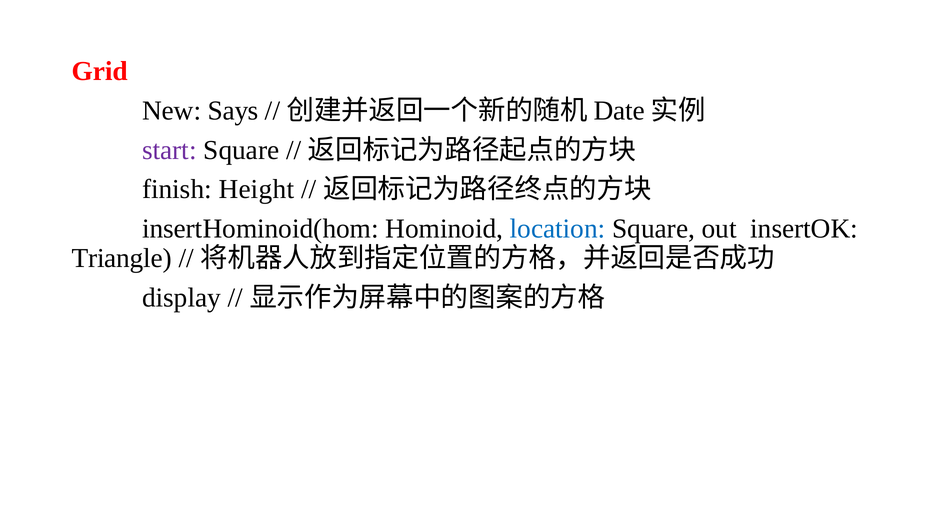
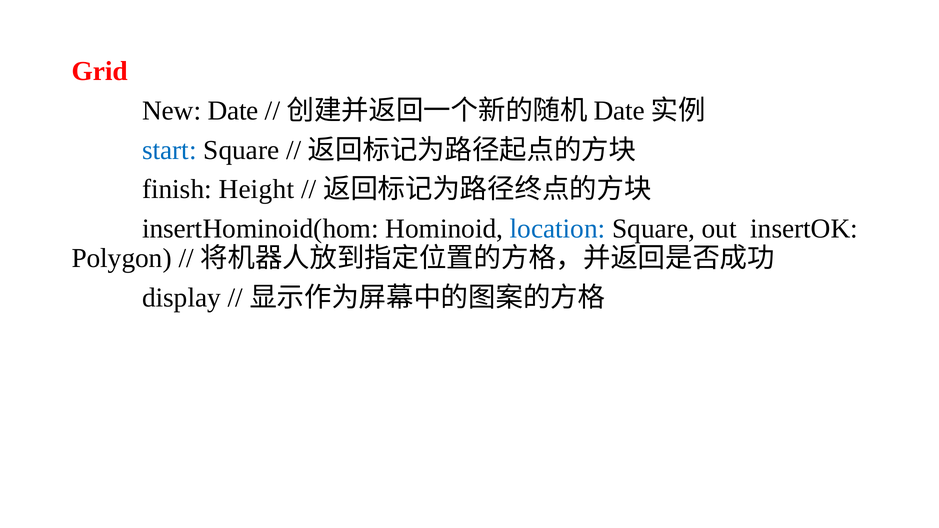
New Says: Says -> Date
start colour: purple -> blue
Triangle: Triangle -> Polygon
